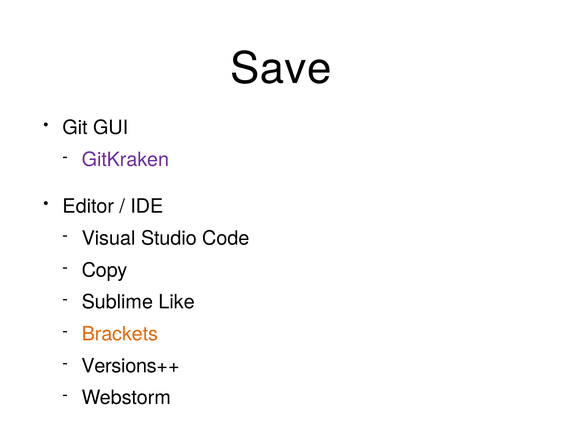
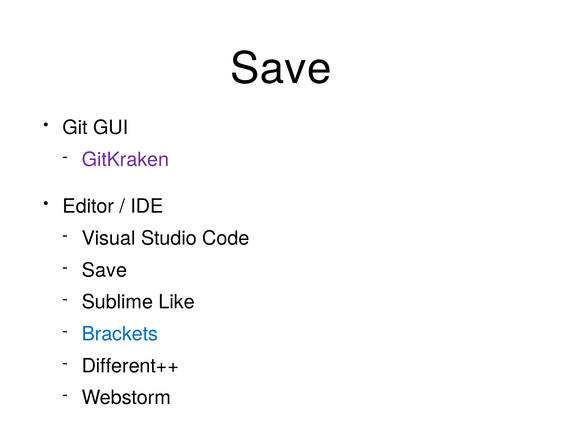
Copy at (105, 271): Copy -> Save
Brackets colour: orange -> blue
Versions++: Versions++ -> Different++
